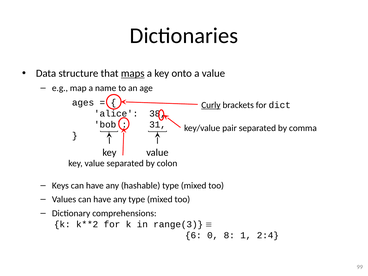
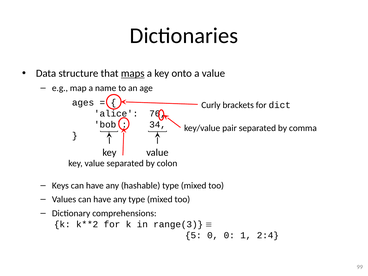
Curly underline: present -> none
38: 38 -> 76
31: 31 -> 34
6: 6 -> 5
0 8: 8 -> 0
